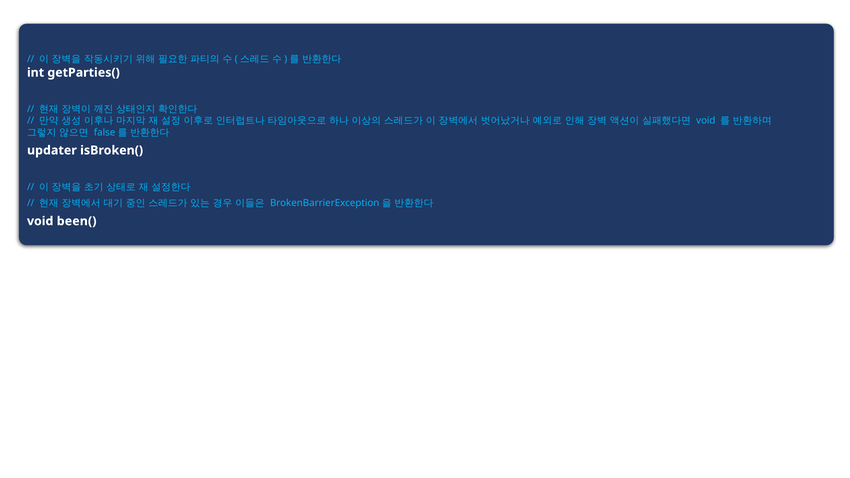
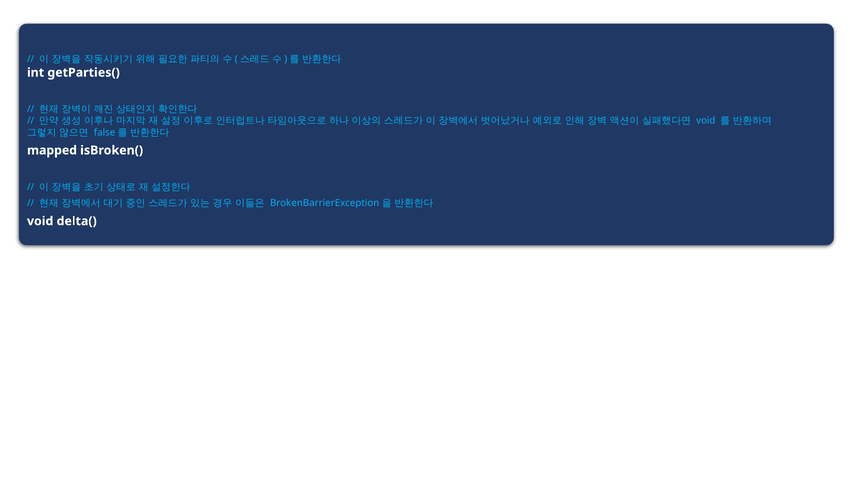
updater: updater -> mapped
been(: been( -> delta(
